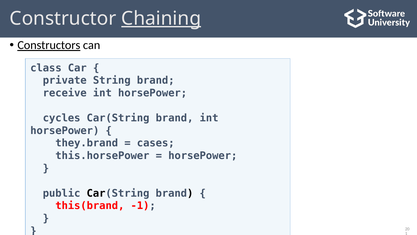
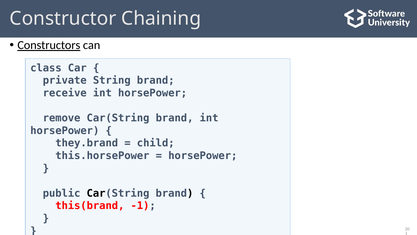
Chaining underline: present -> none
cycles: cycles -> remove
cases: cases -> child
